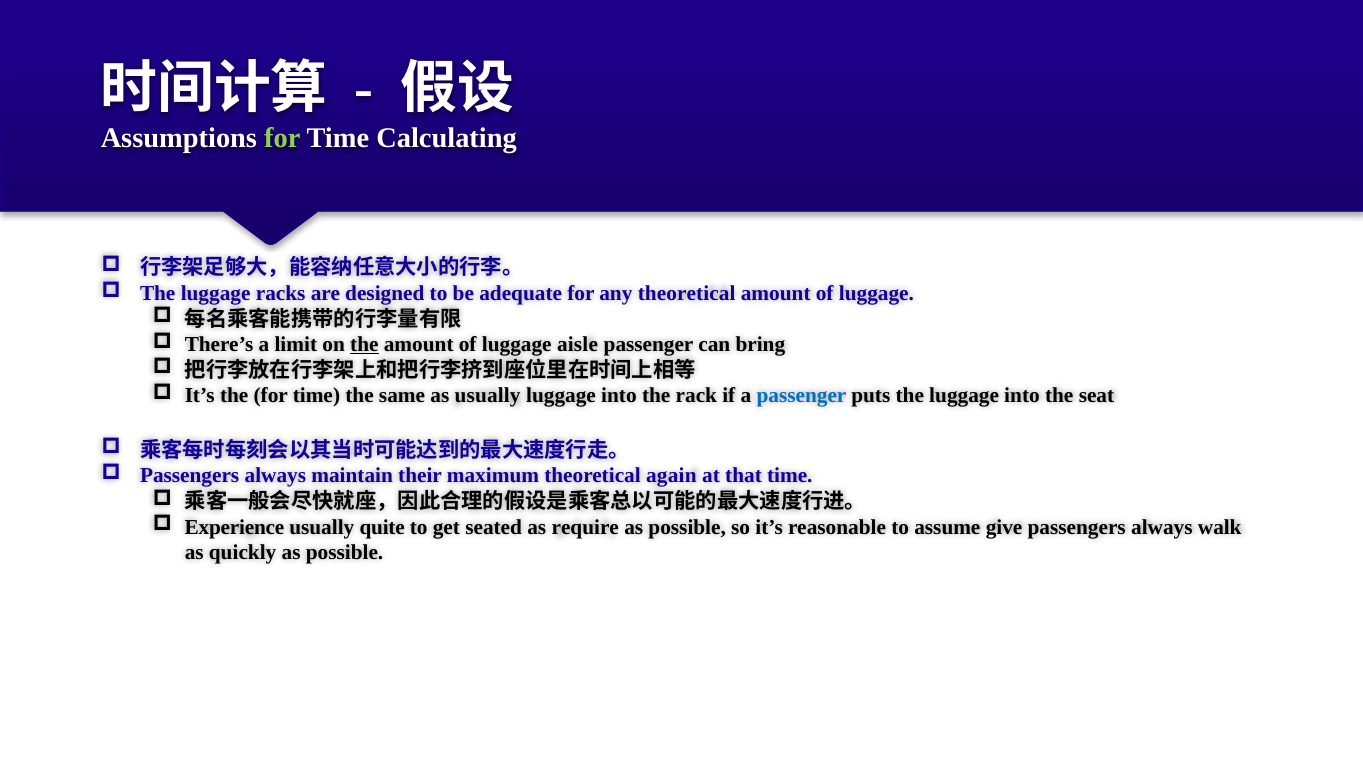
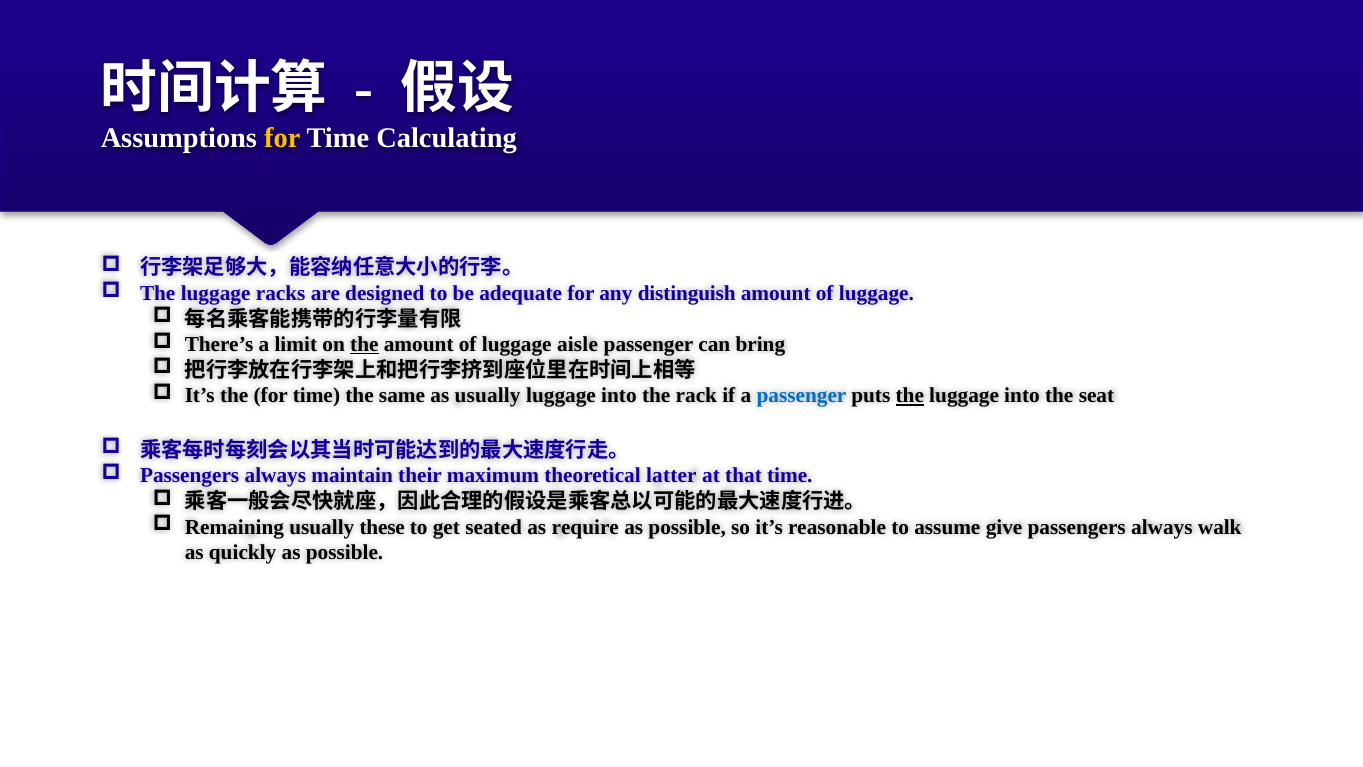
for at (282, 138) colour: light green -> yellow
any theoretical: theoretical -> distinguish
the at (910, 396) underline: none -> present
again: again -> latter
Experience: Experience -> Remaining
quite: quite -> these
